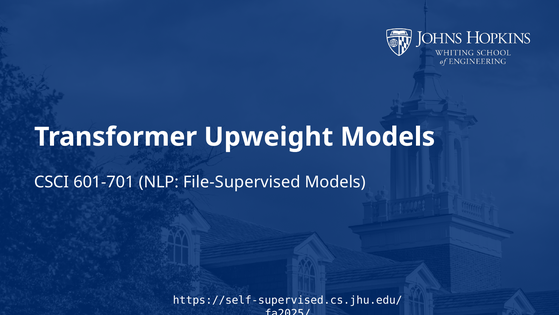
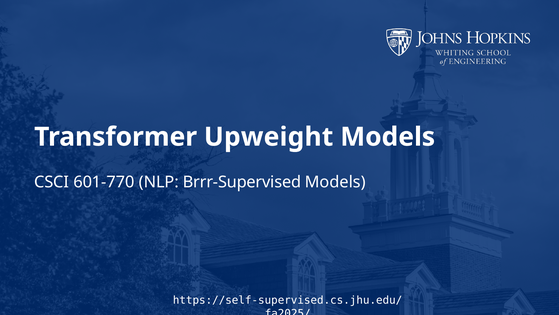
601-701: 601-701 -> 601-770
File-Supervised: File-Supervised -> Brrr-Supervised
